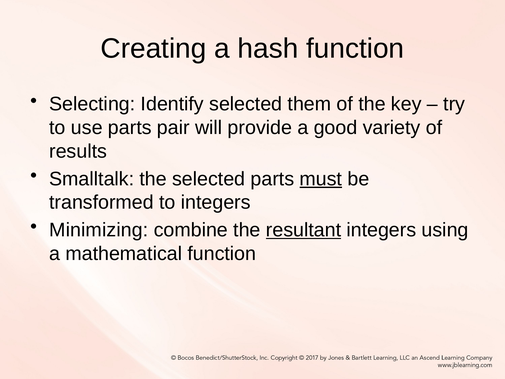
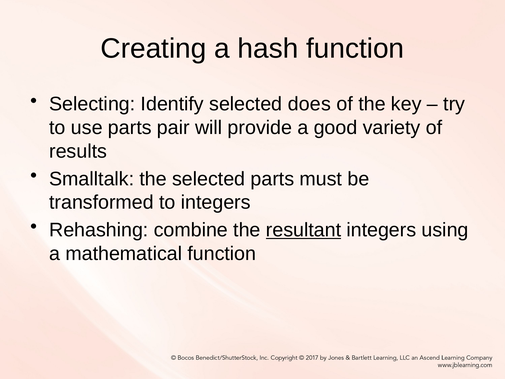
them: them -> does
must underline: present -> none
Minimizing: Minimizing -> Rehashing
